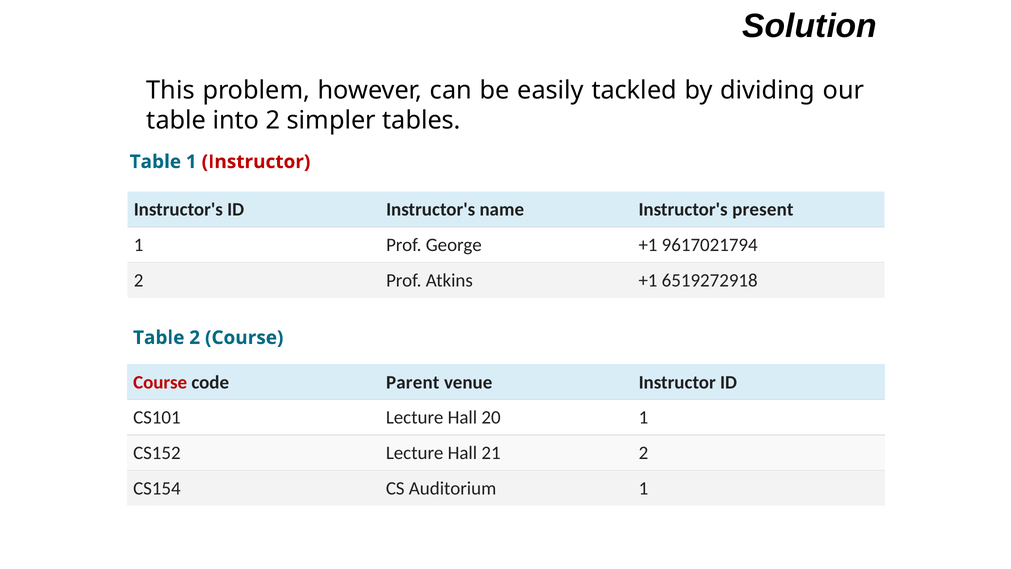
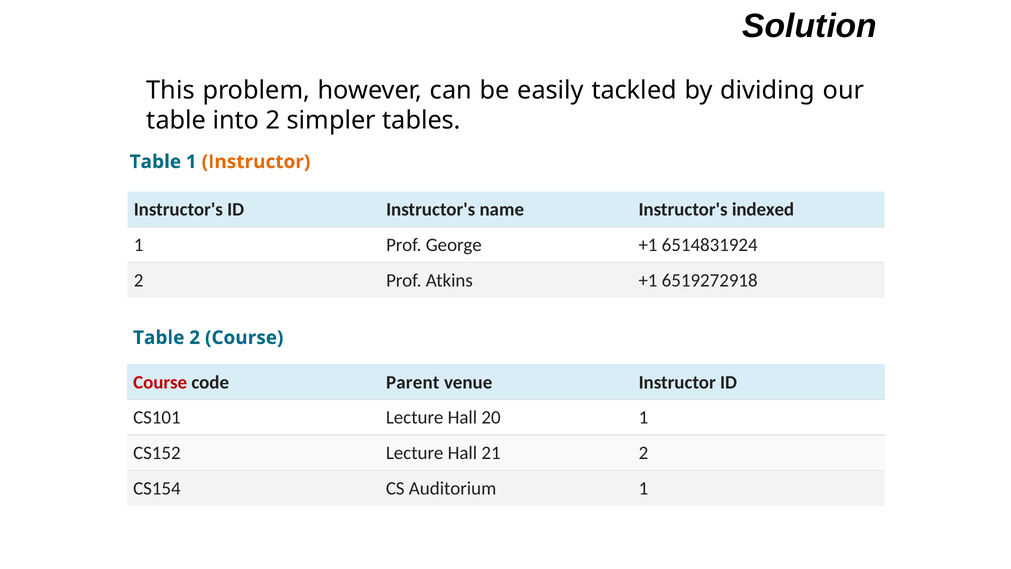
Instructor at (256, 162) colour: red -> orange
present: present -> indexed
9617021794: 9617021794 -> 6514831924
